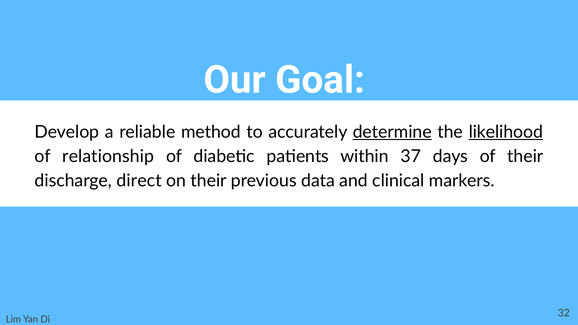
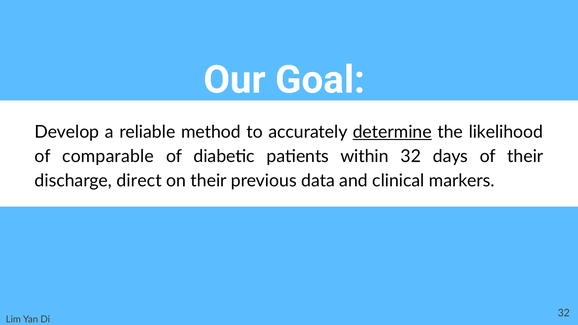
likelihood underline: present -> none
relationship: relationship -> comparable
within 37: 37 -> 32
